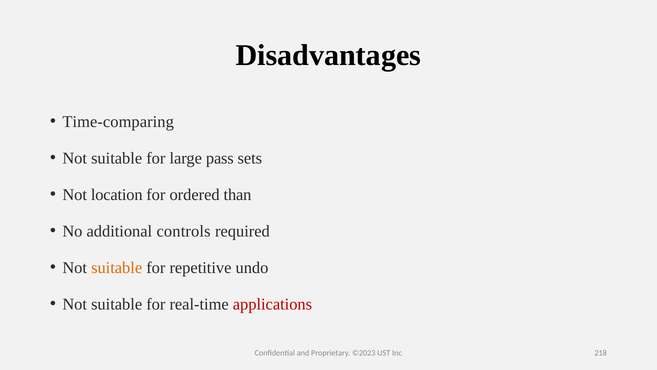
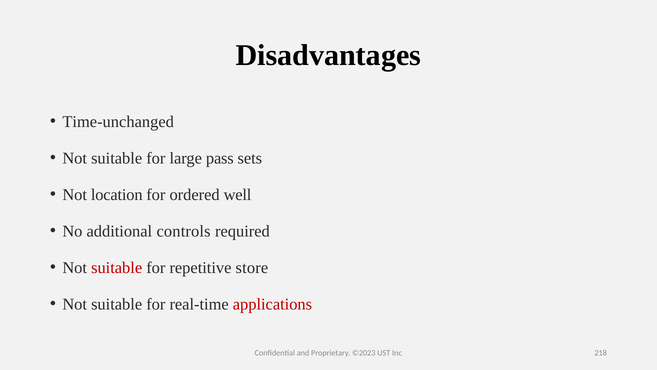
Time-comparing: Time-comparing -> Time-unchanged
than: than -> well
suitable at (117, 267) colour: orange -> red
undo: undo -> store
